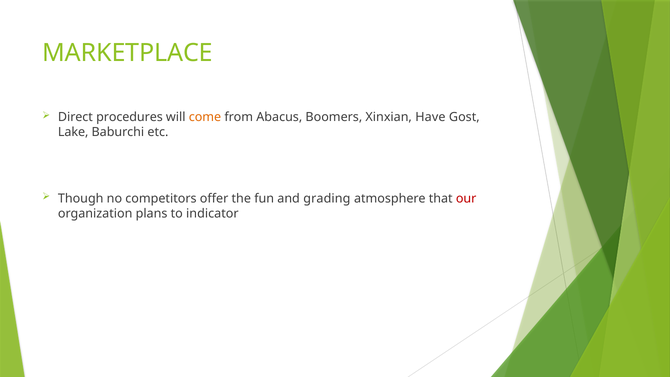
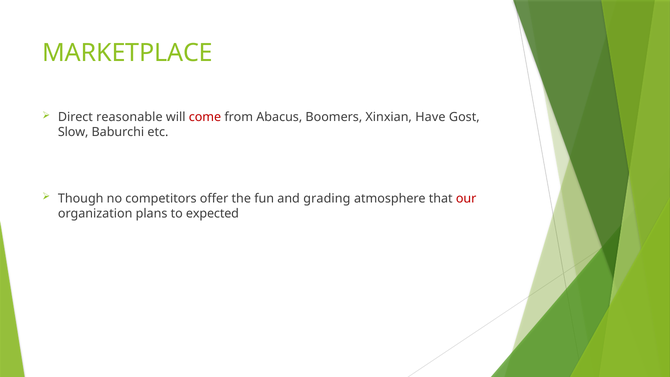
procedures: procedures -> reasonable
come colour: orange -> red
Lake: Lake -> Slow
indicator: indicator -> expected
